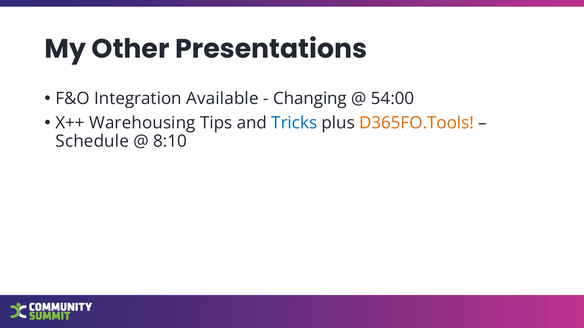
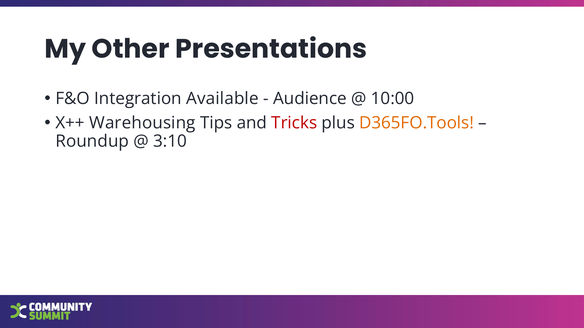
Changing: Changing -> Audience
54:00: 54:00 -> 10:00
Tricks colour: blue -> red
Schedule: Schedule -> Roundup
8:10: 8:10 -> 3:10
